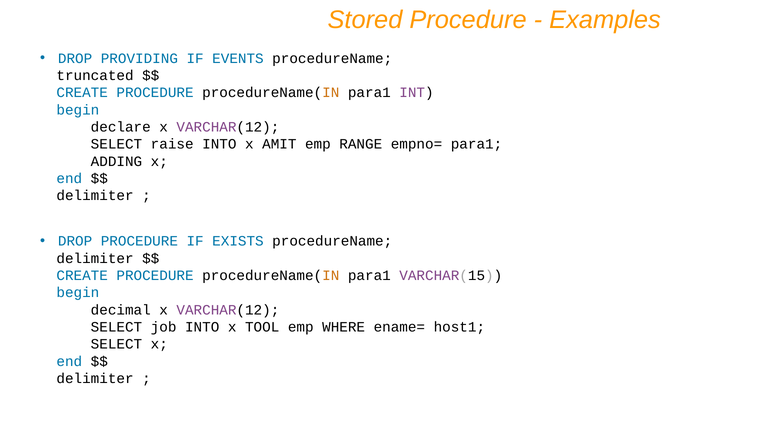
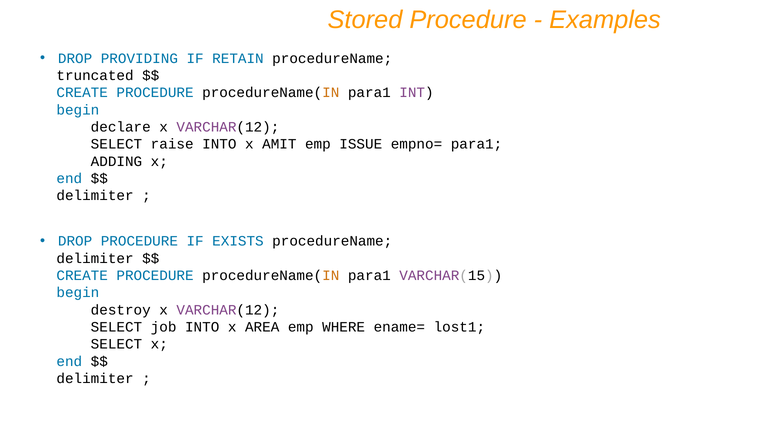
EVENTS: EVENTS -> RETAIN
RANGE: RANGE -> ISSUE
decimal: decimal -> destroy
TOOL: TOOL -> AREA
host1: host1 -> lost1
